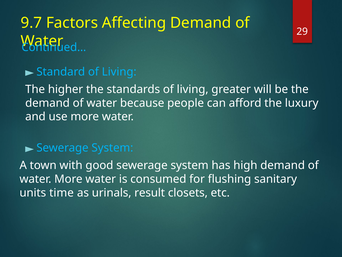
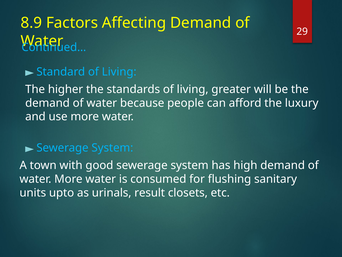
9.7: 9.7 -> 8.9
time: time -> upto
